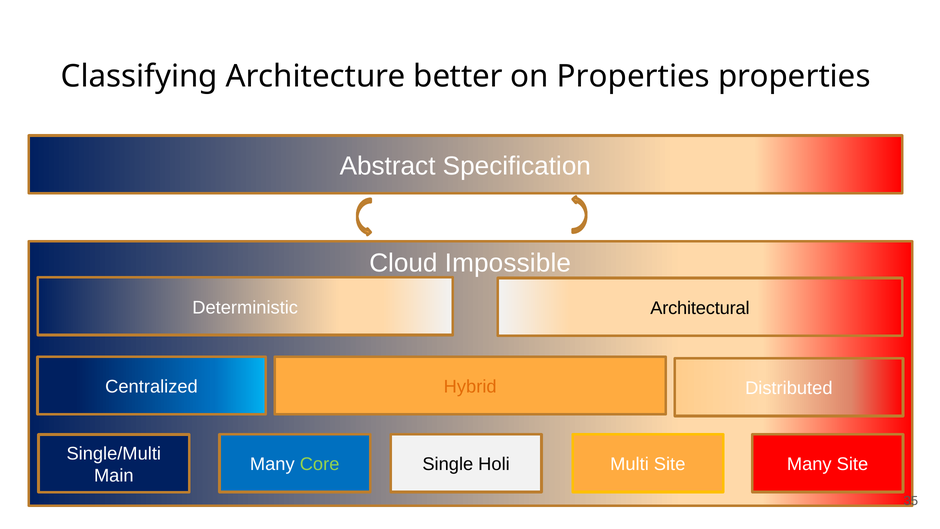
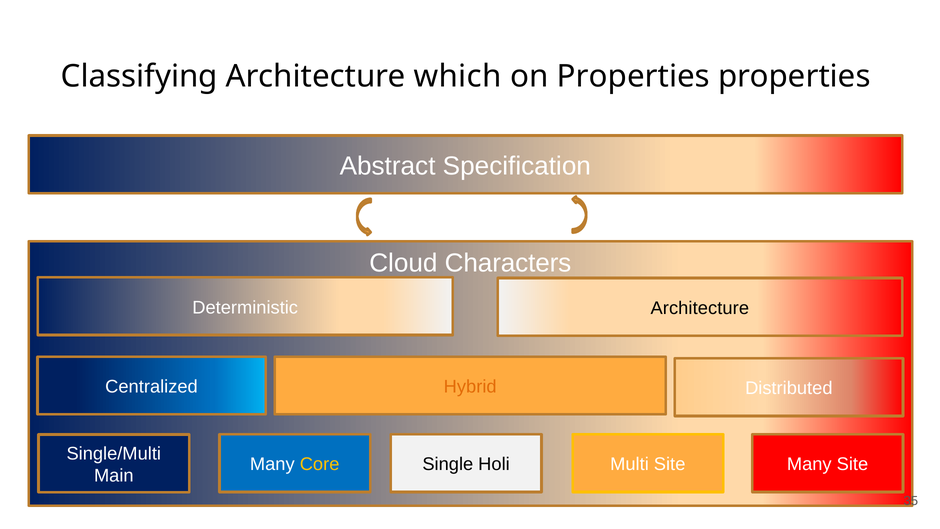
better: better -> which
Impossible: Impossible -> Characters
Deterministic Architectural: Architectural -> Architecture
Core colour: light green -> yellow
